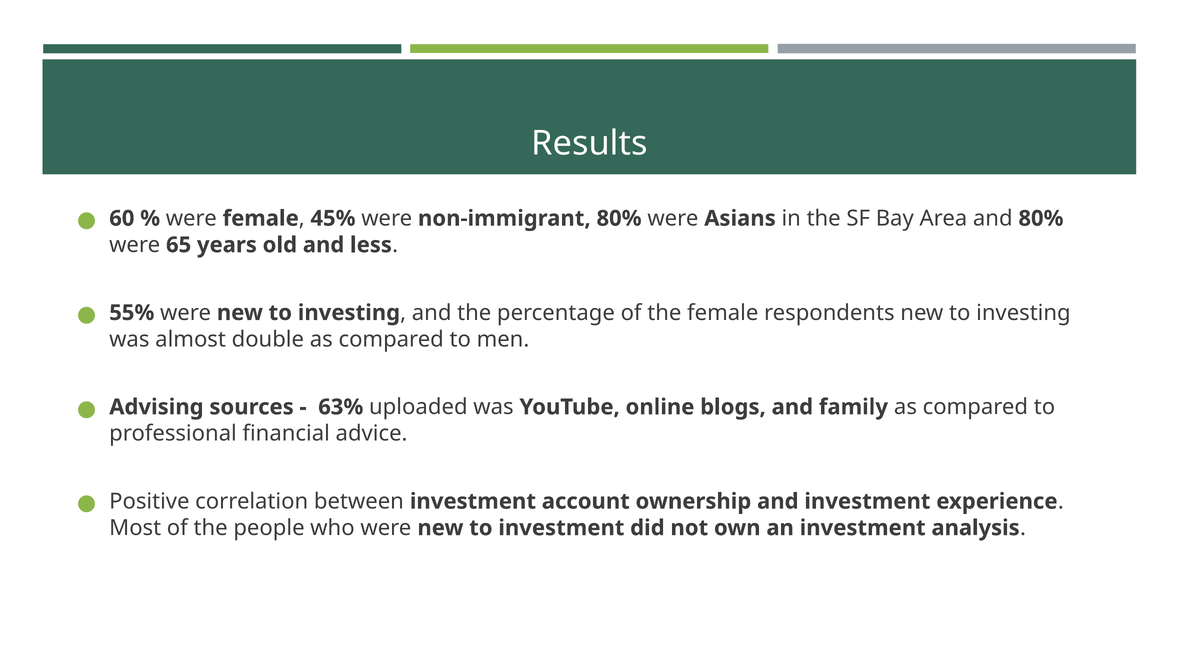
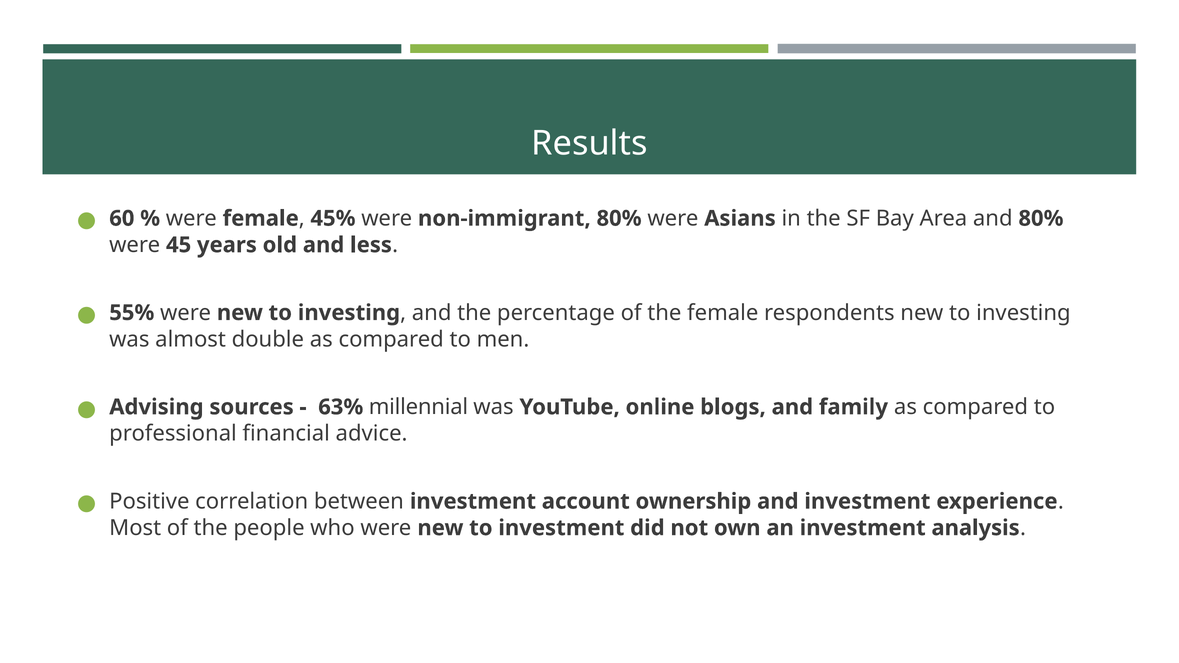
65: 65 -> 45
uploaded: uploaded -> millennial
